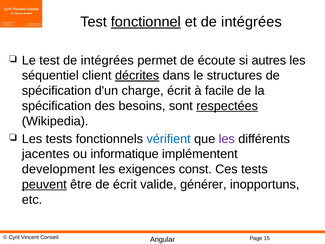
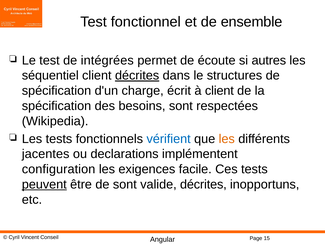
fonctionnel underline: present -> none
et de intégrées: intégrées -> ensemble
à facile: facile -> client
respectées underline: present -> none
les at (227, 139) colour: purple -> orange
informatique: informatique -> declarations
development: development -> configuration
const: const -> facile
de écrit: écrit -> sont
valide générer: générer -> décrites
